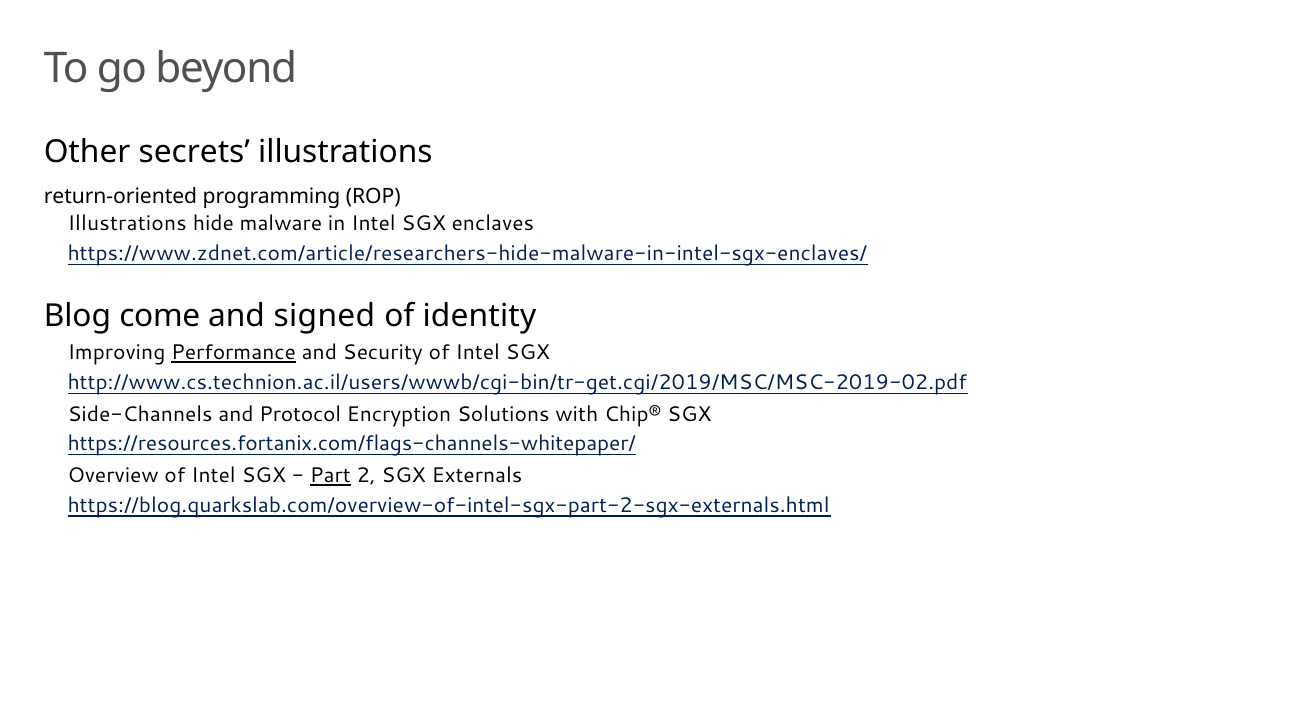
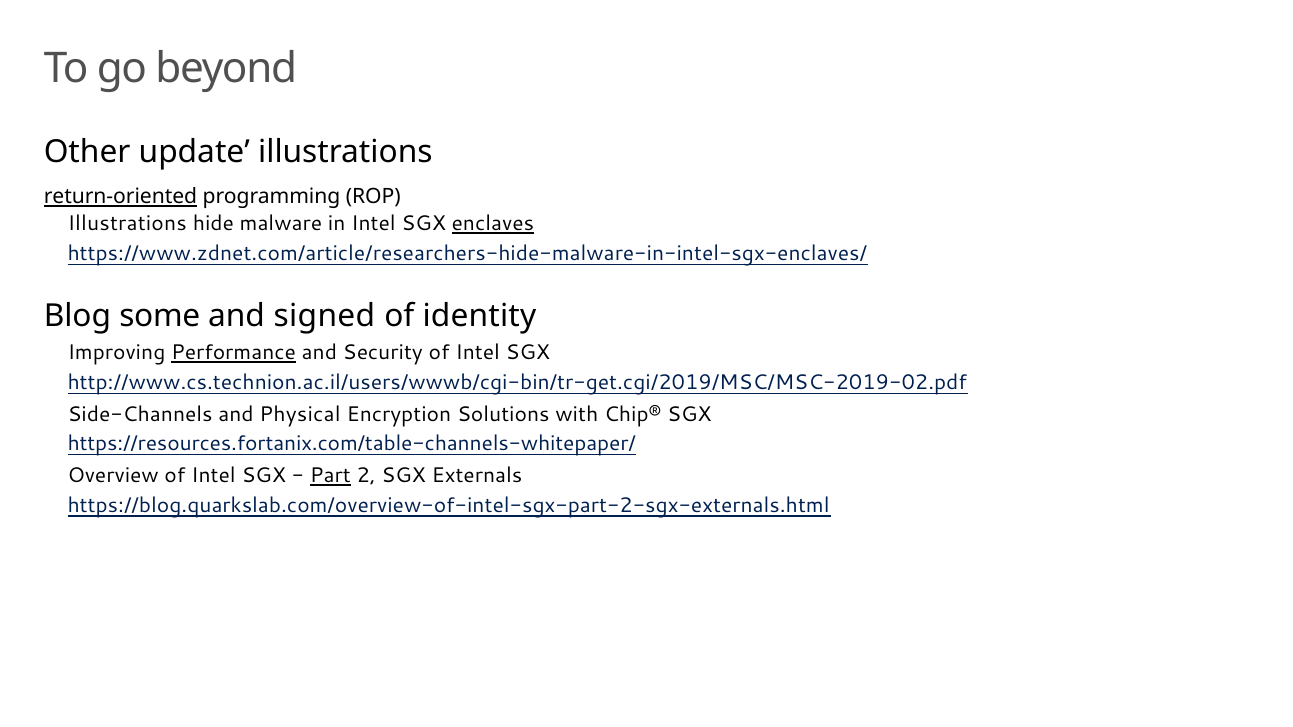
secrets: secrets -> update
return-oriented underline: none -> present
enclaves underline: none -> present
come: come -> some
Protocol: Protocol -> Physical
https://resources.fortanix.com/flags-channels-whitepaper/: https://resources.fortanix.com/flags-channels-whitepaper/ -> https://resources.fortanix.com/table-channels-whitepaper/
